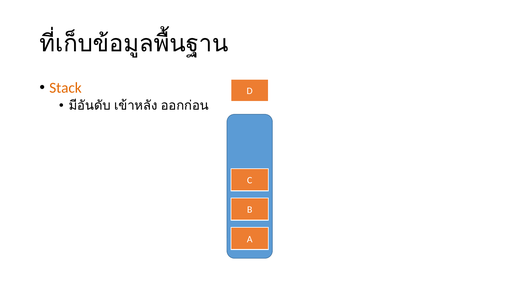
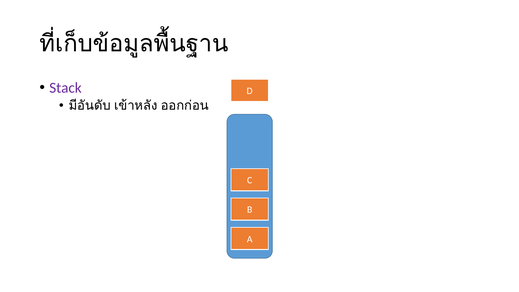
Stack colour: orange -> purple
